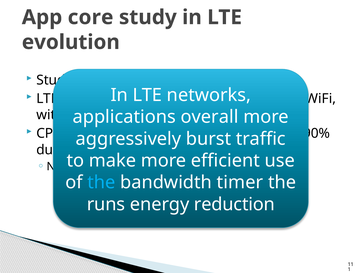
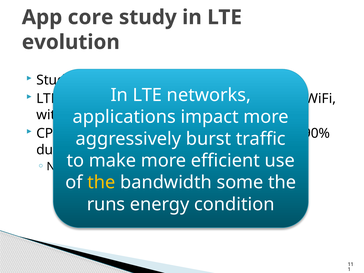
overall: overall -> impact
the at (101, 182) colour: light blue -> yellow
timer: timer -> some
reduction: reduction -> condition
